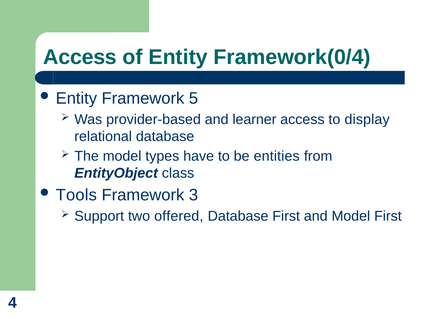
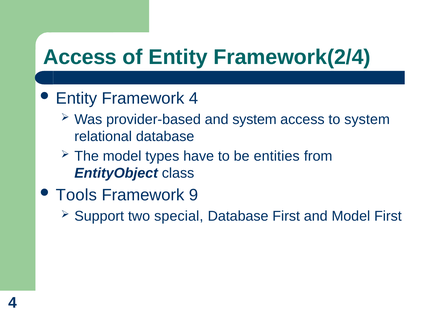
Framework(0/4: Framework(0/4 -> Framework(2/4
Framework 5: 5 -> 4
and learner: learner -> system
to display: display -> system
3: 3 -> 9
offered: offered -> special
